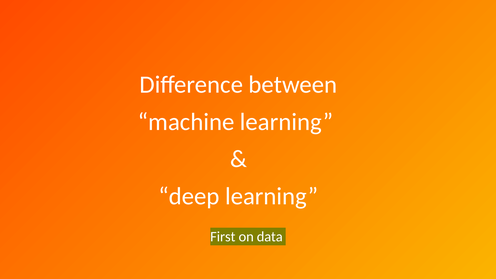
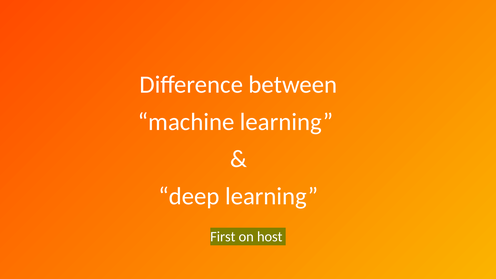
data: data -> host
